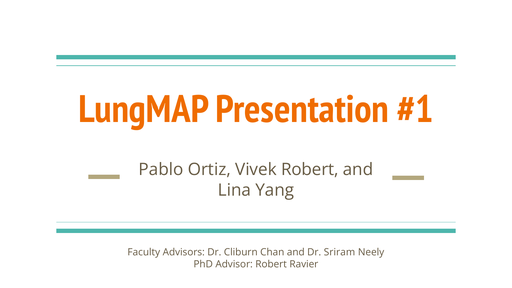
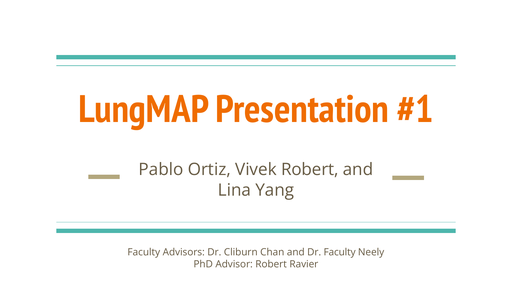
Dr Sriram: Sriram -> Faculty
